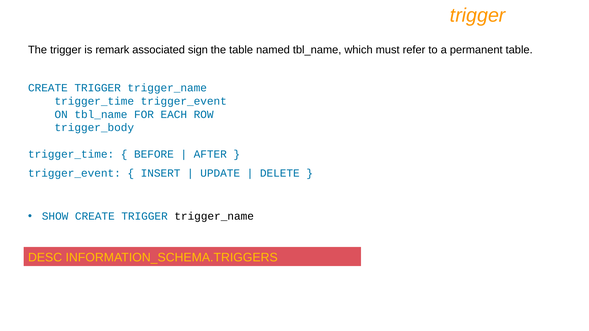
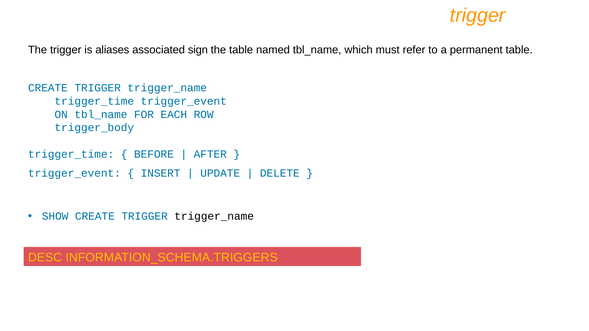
remark: remark -> aliases
